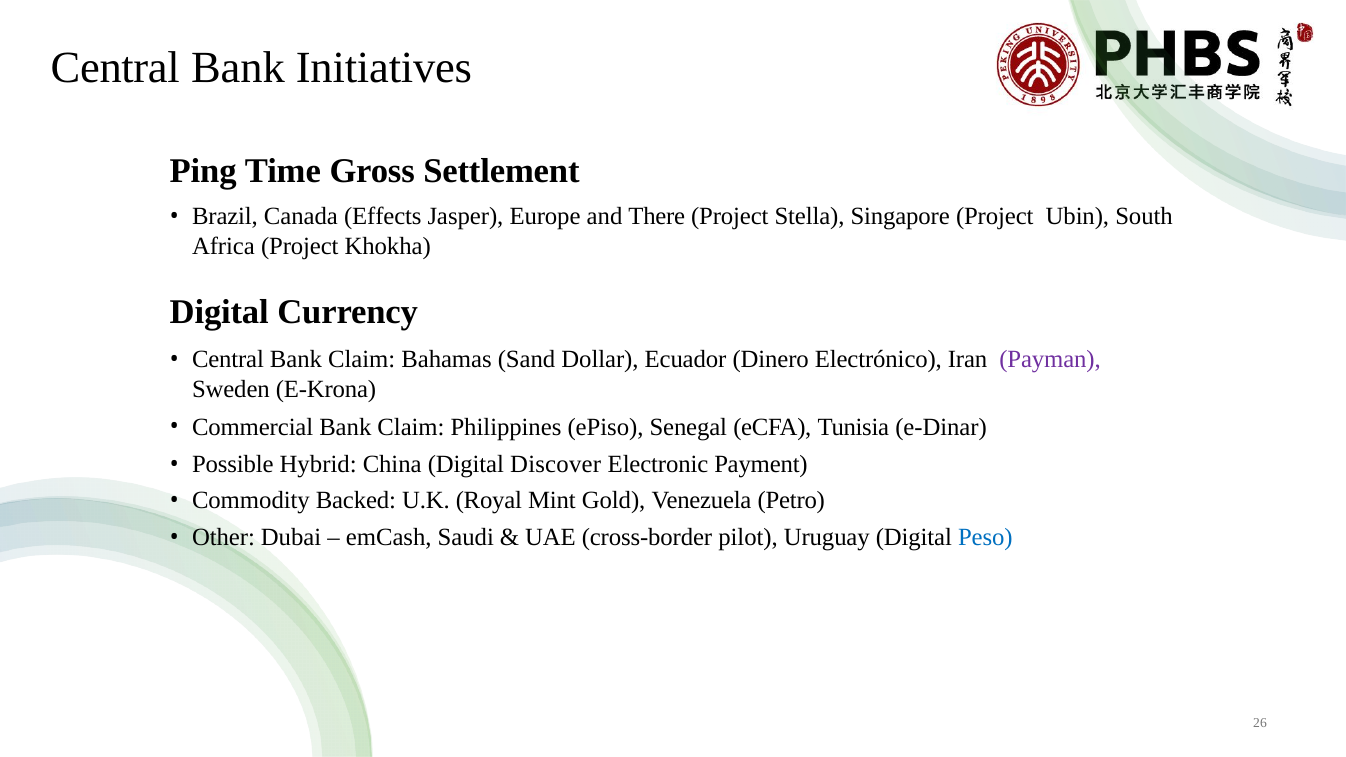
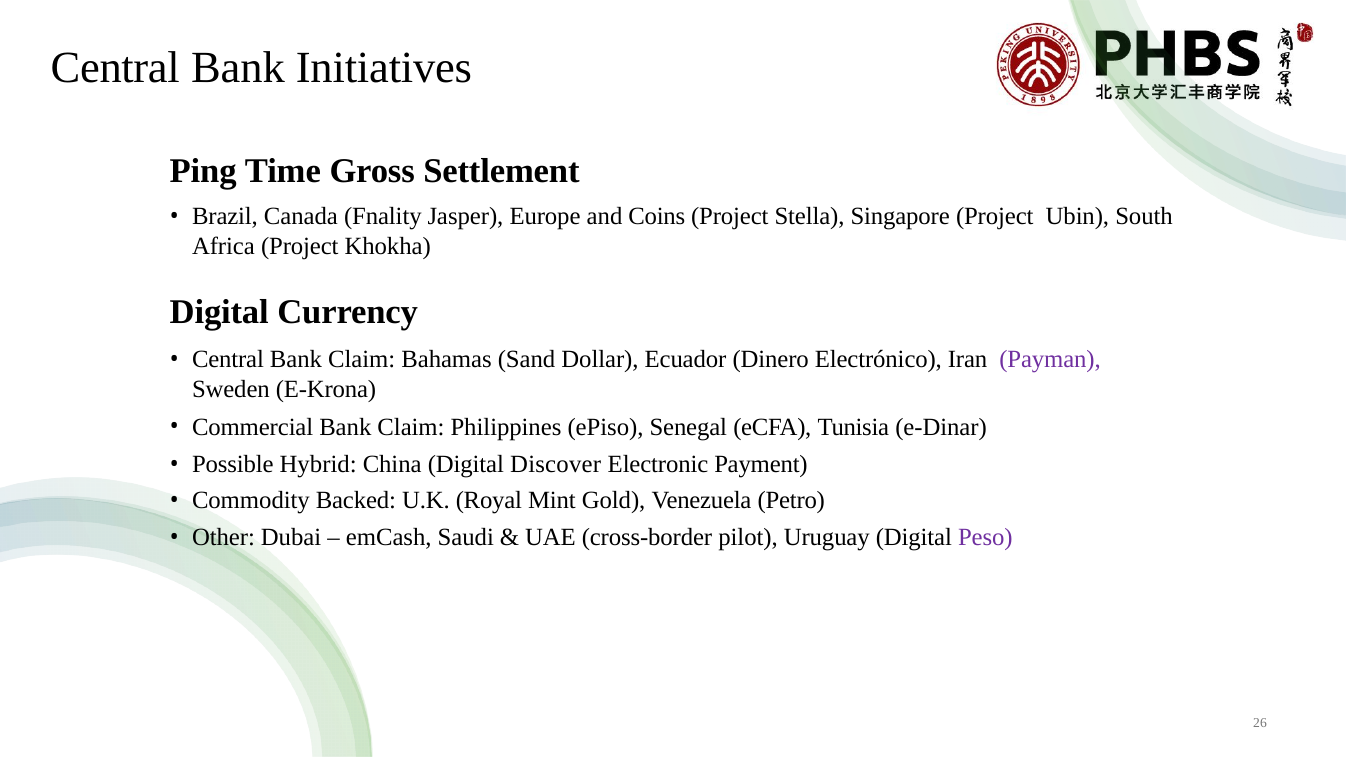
Effects: Effects -> Fnality
There: There -> Coins
Peso colour: blue -> purple
